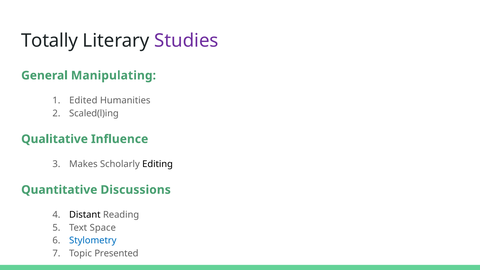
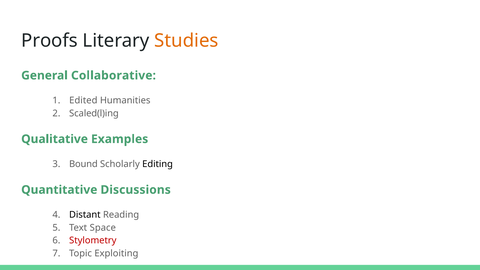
Totally: Totally -> Proofs
Studies colour: purple -> orange
Manipulating: Manipulating -> Collaborative
Influence: Influence -> Examples
Makes: Makes -> Bound
Stylometry colour: blue -> red
Presented: Presented -> Exploiting
